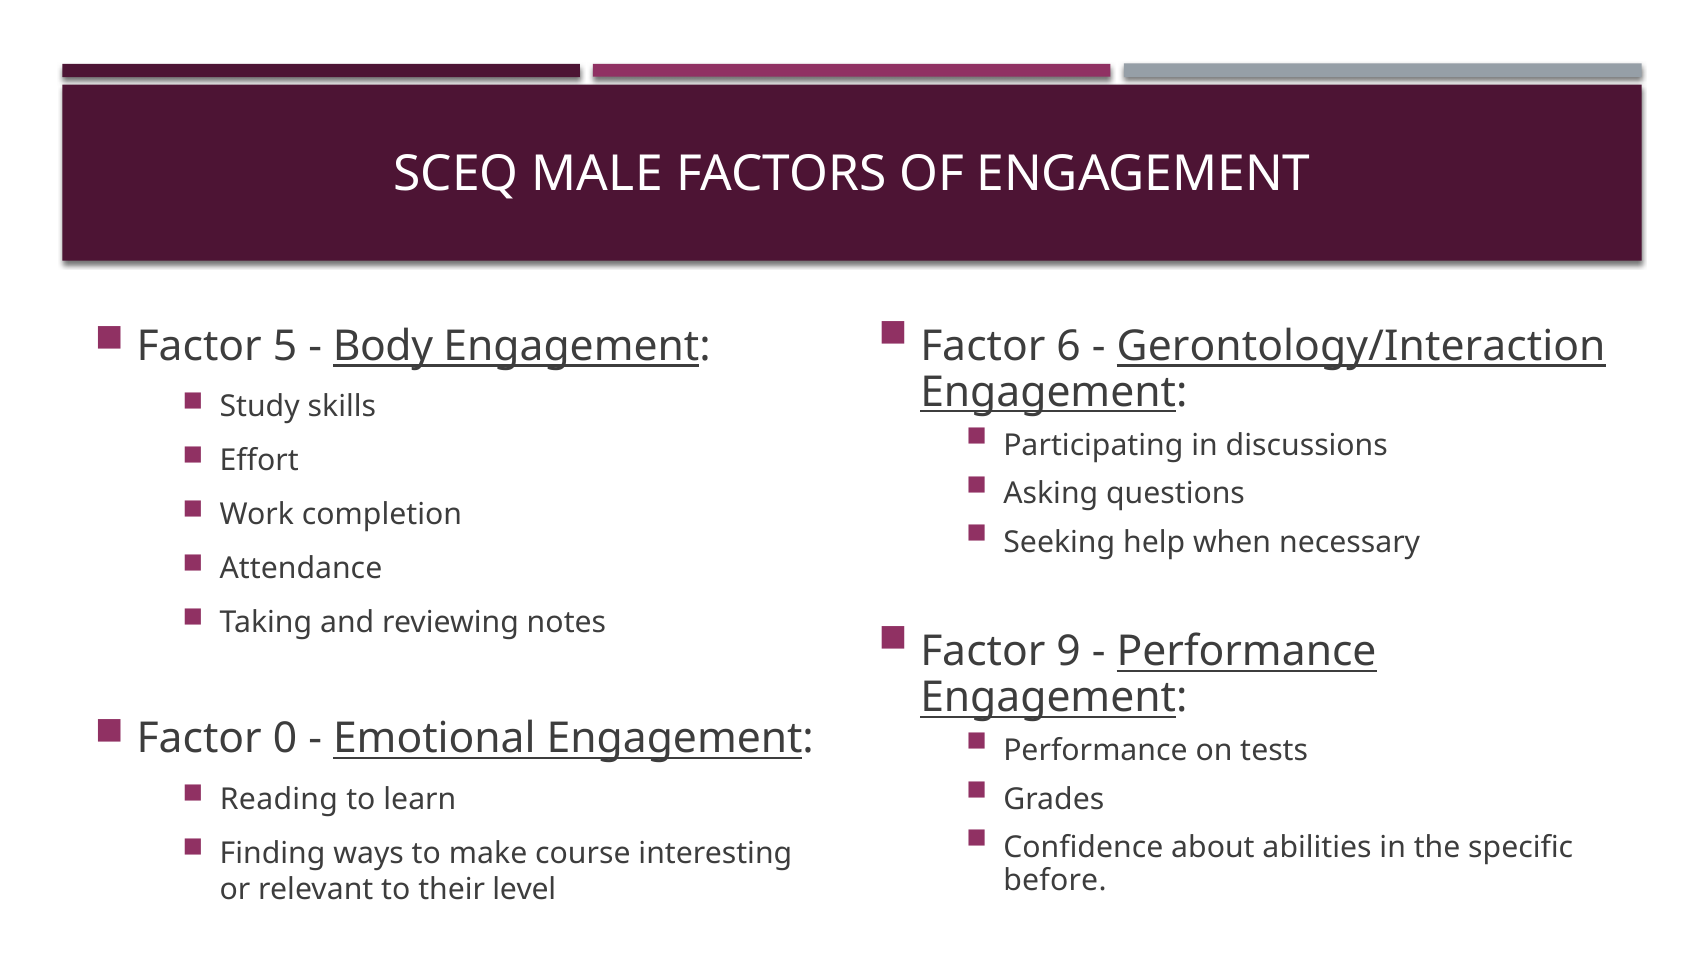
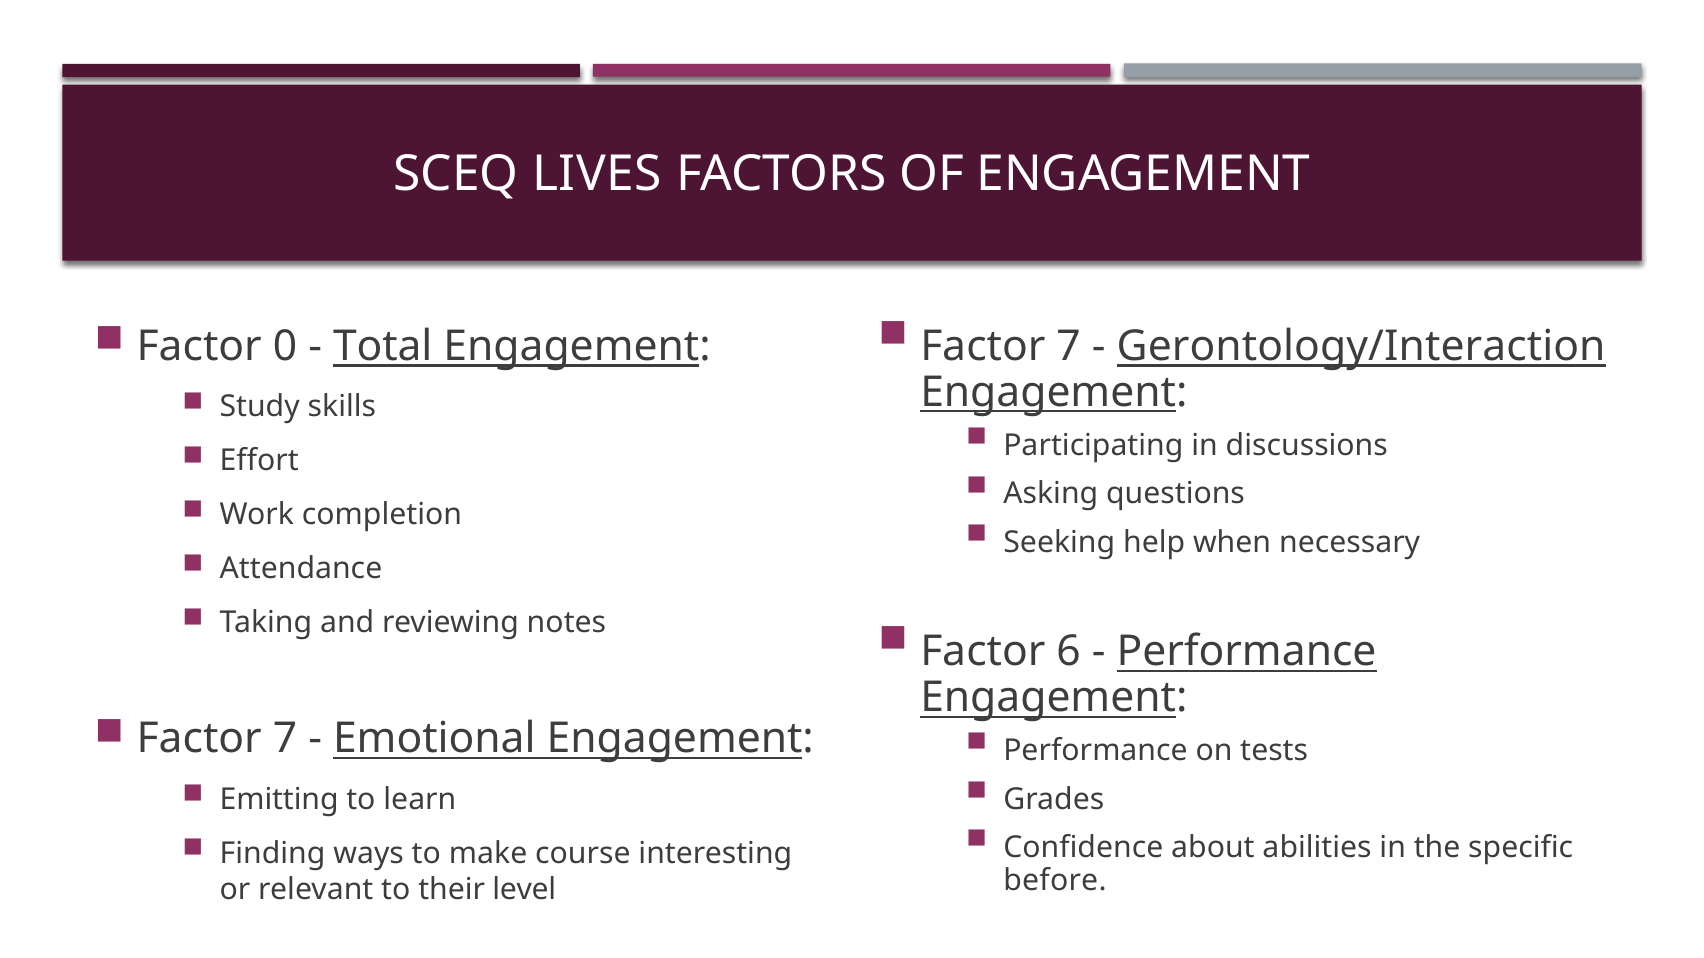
MALE: MALE -> LIVES
6 at (1069, 346): 6 -> 7
5: 5 -> 0
Body: Body -> Total
9: 9 -> 6
0 at (285, 739): 0 -> 7
Reading: Reading -> Emitting
